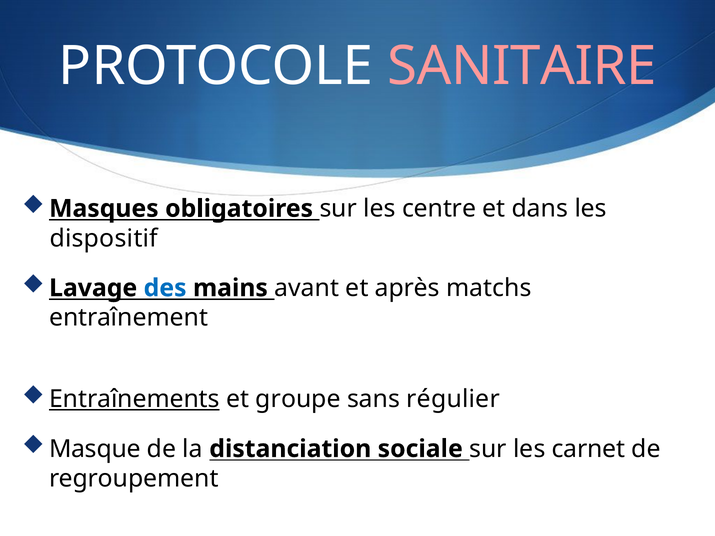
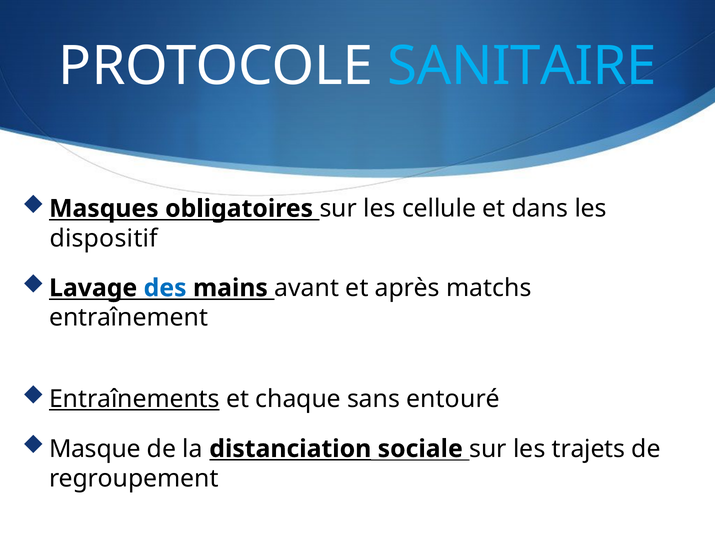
SANITAIRE colour: pink -> light blue
centre: centre -> cellule
et groupe: groupe -> chaque
régulier: régulier -> entouré
distanciation underline: none -> present
carnet: carnet -> trajets
